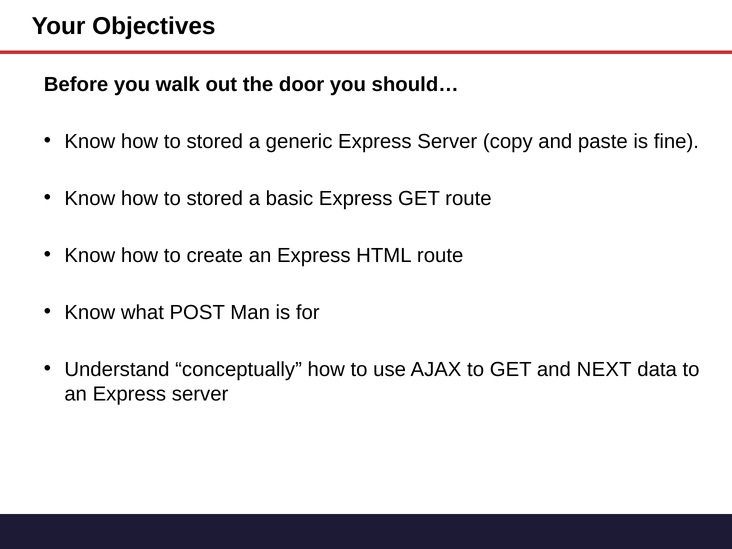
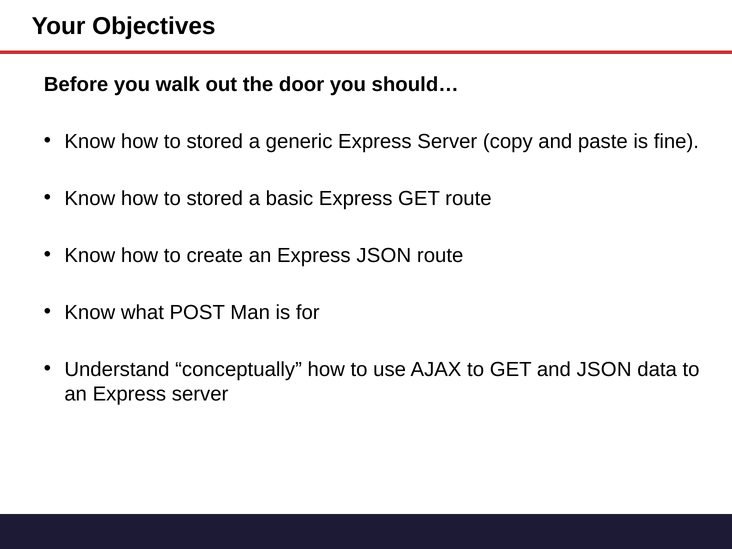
Express HTML: HTML -> JSON
and NEXT: NEXT -> JSON
